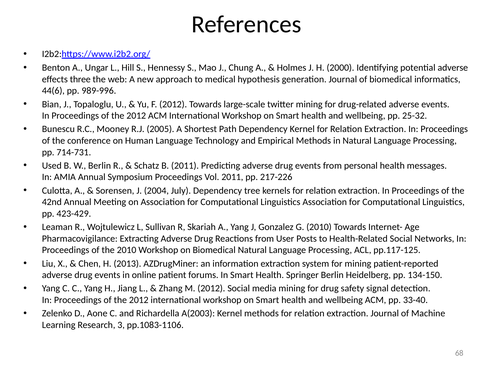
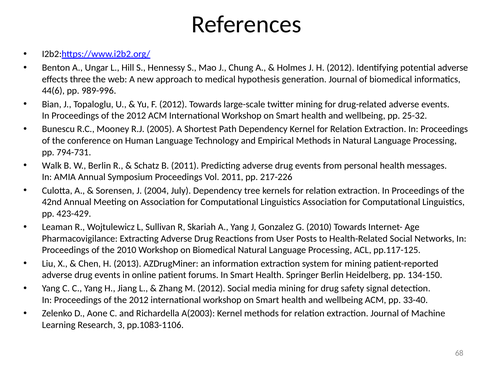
H 2000: 2000 -> 2012
714-731: 714-731 -> 794-731
Used: Used -> Walk
